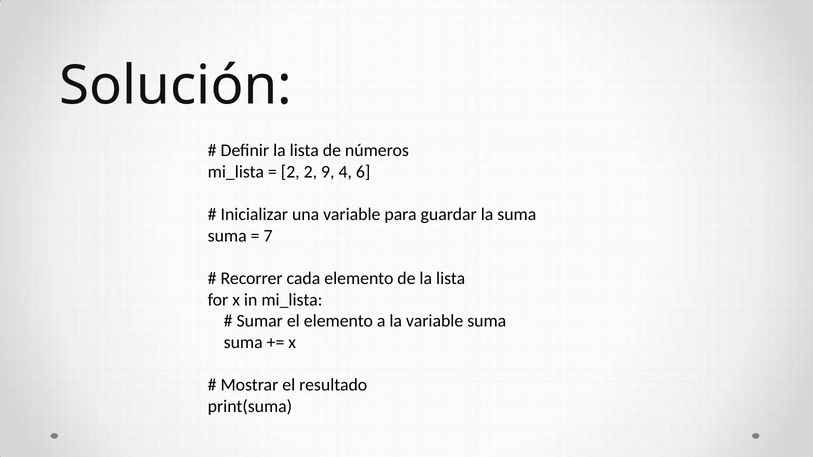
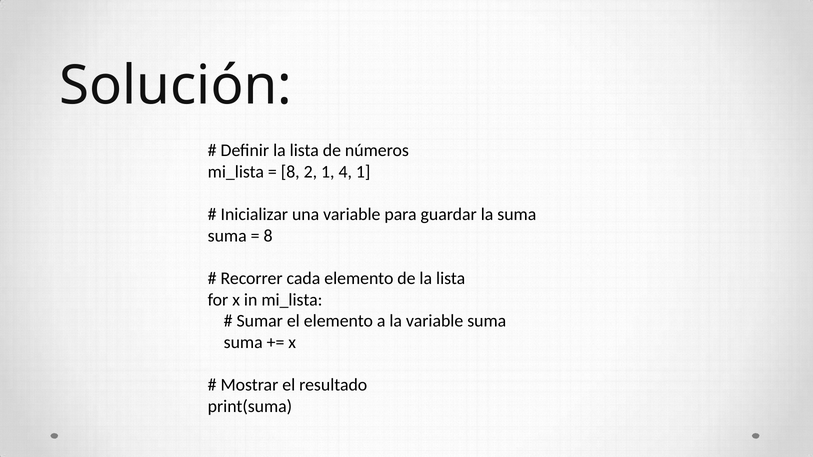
2 at (290, 172): 2 -> 8
2 9: 9 -> 1
4 6: 6 -> 1
7 at (268, 236): 7 -> 8
